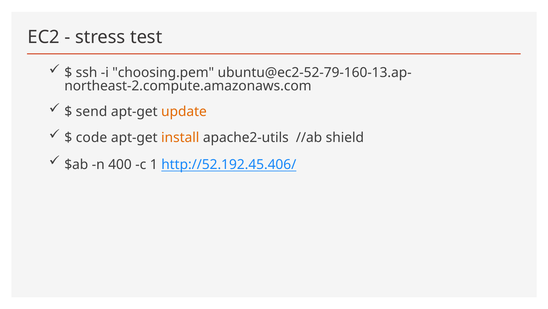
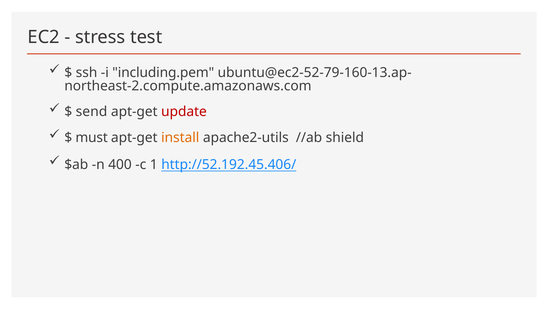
choosing.pem: choosing.pem -> including.pem
update colour: orange -> red
code: code -> must
